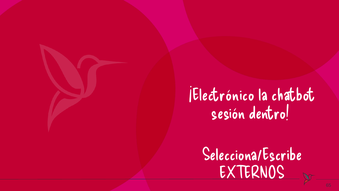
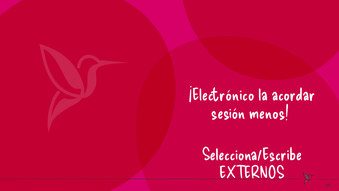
chatbot: chatbot -> acordar
dentro: dentro -> menos
